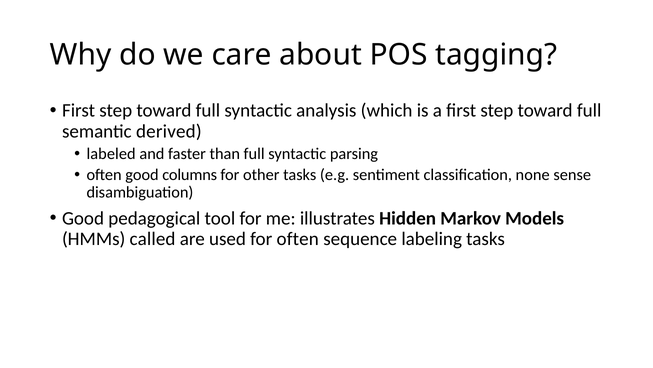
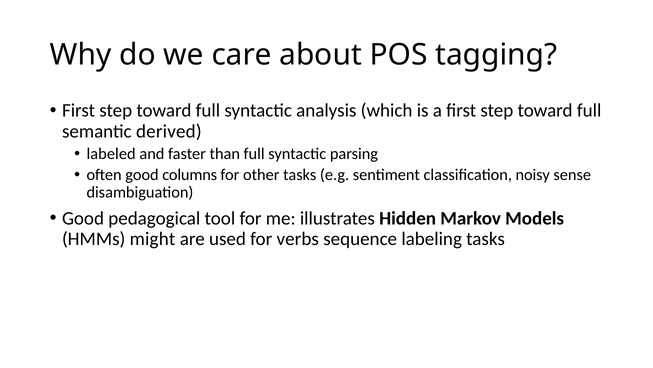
none: none -> noisy
called: called -> might
for often: often -> verbs
